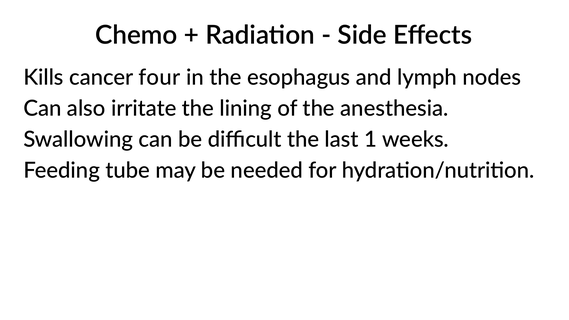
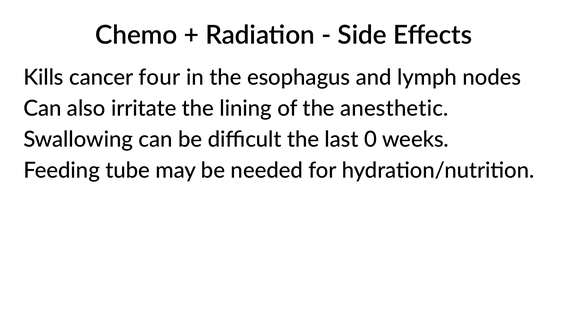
anesthesia: anesthesia -> anesthetic
1: 1 -> 0
